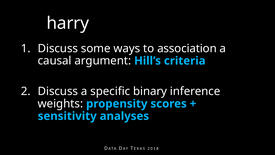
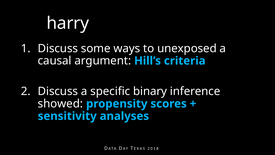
association: association -> unexposed
weights: weights -> showed
